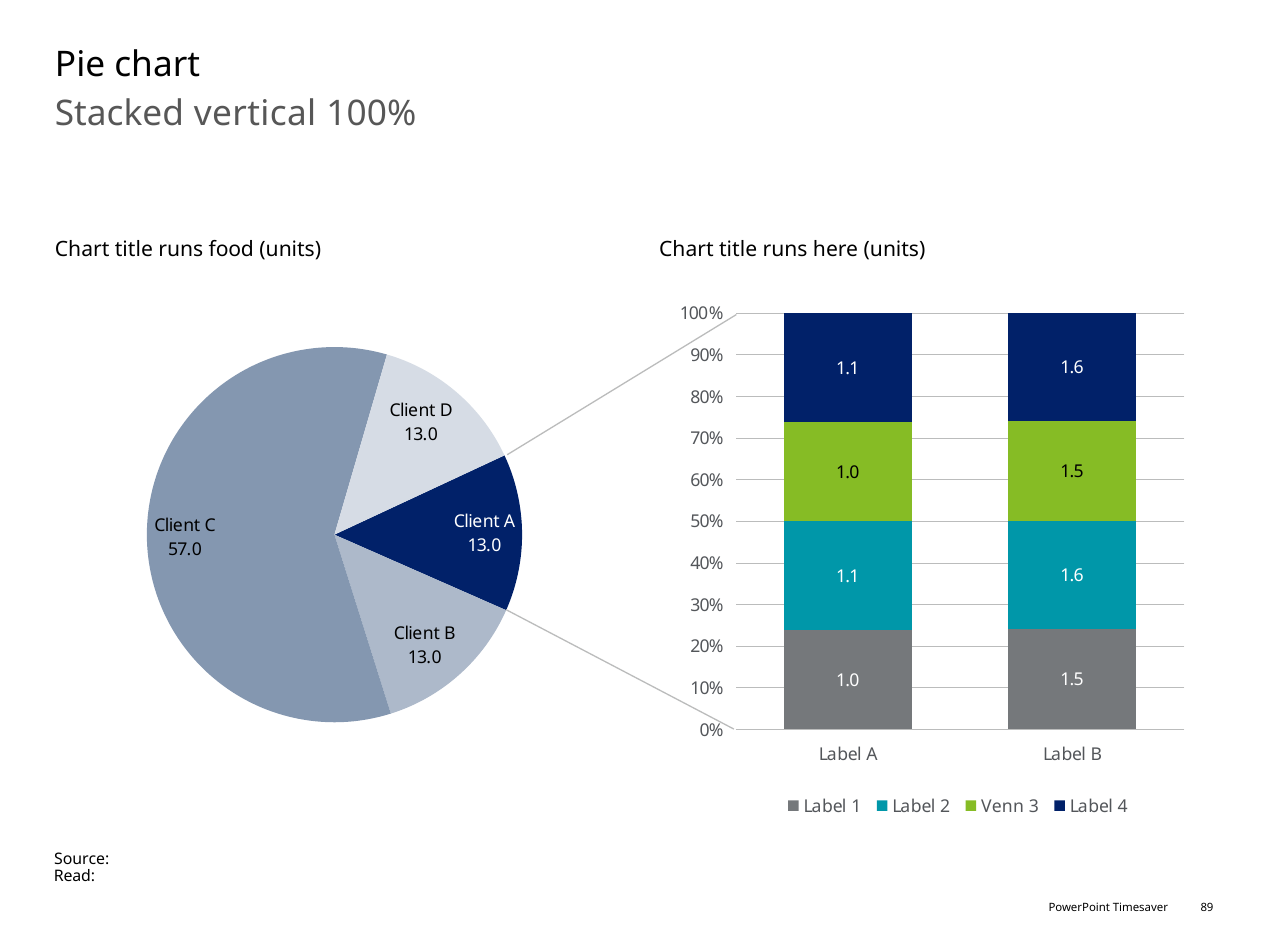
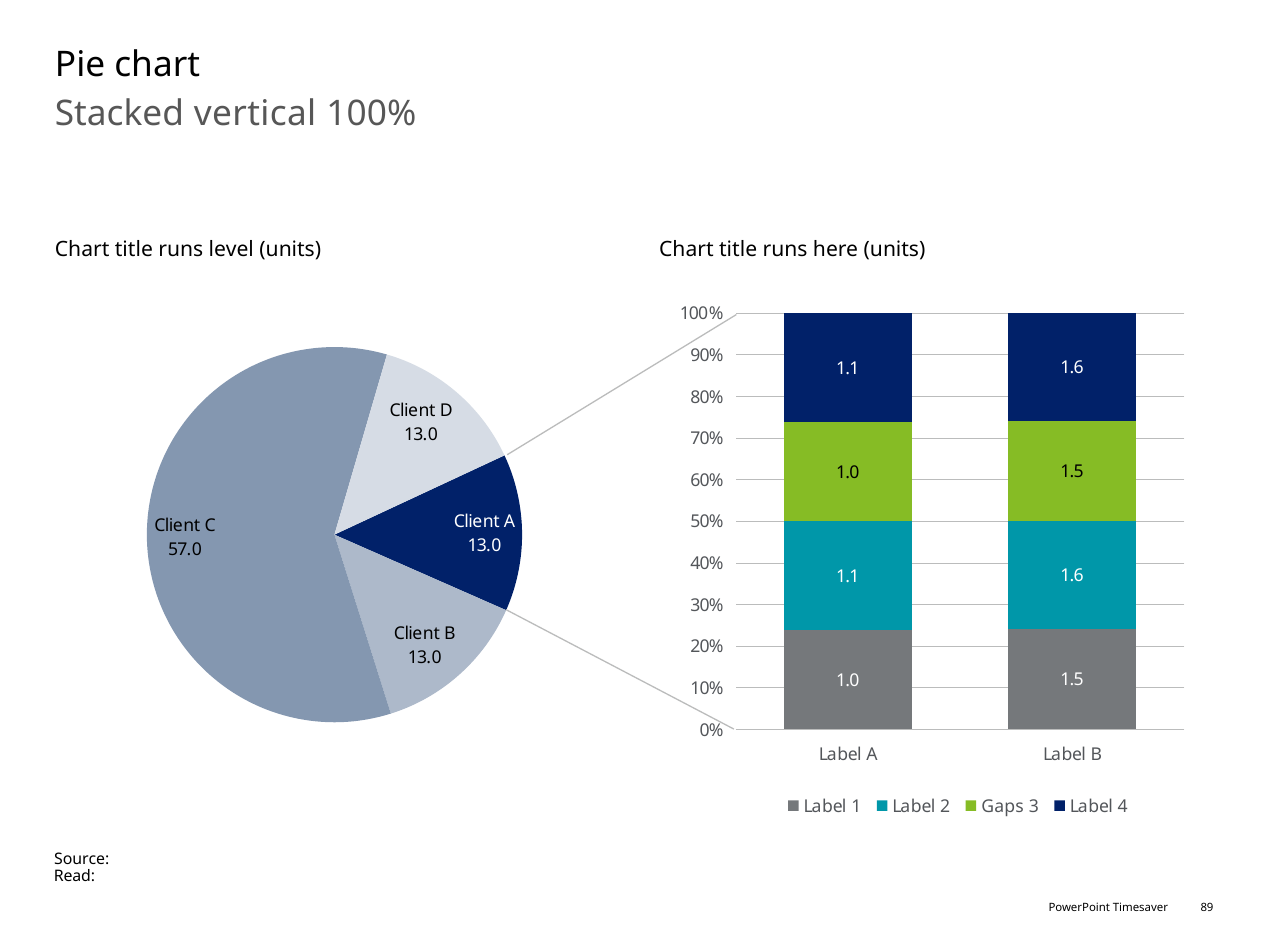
food: food -> level
Venn: Venn -> Gaps
